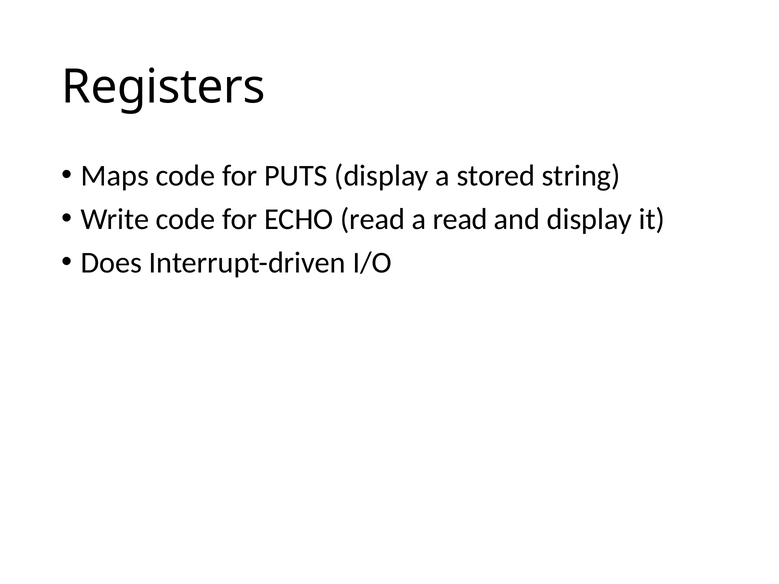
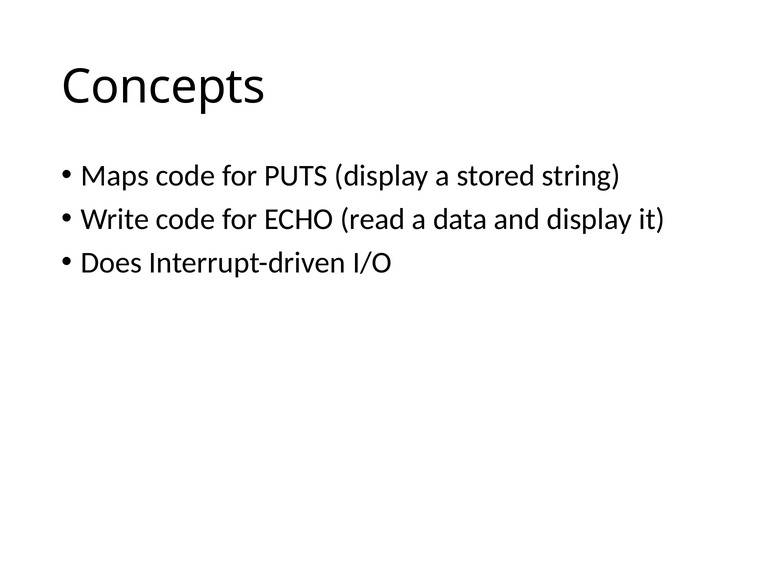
Registers: Registers -> Concepts
a read: read -> data
